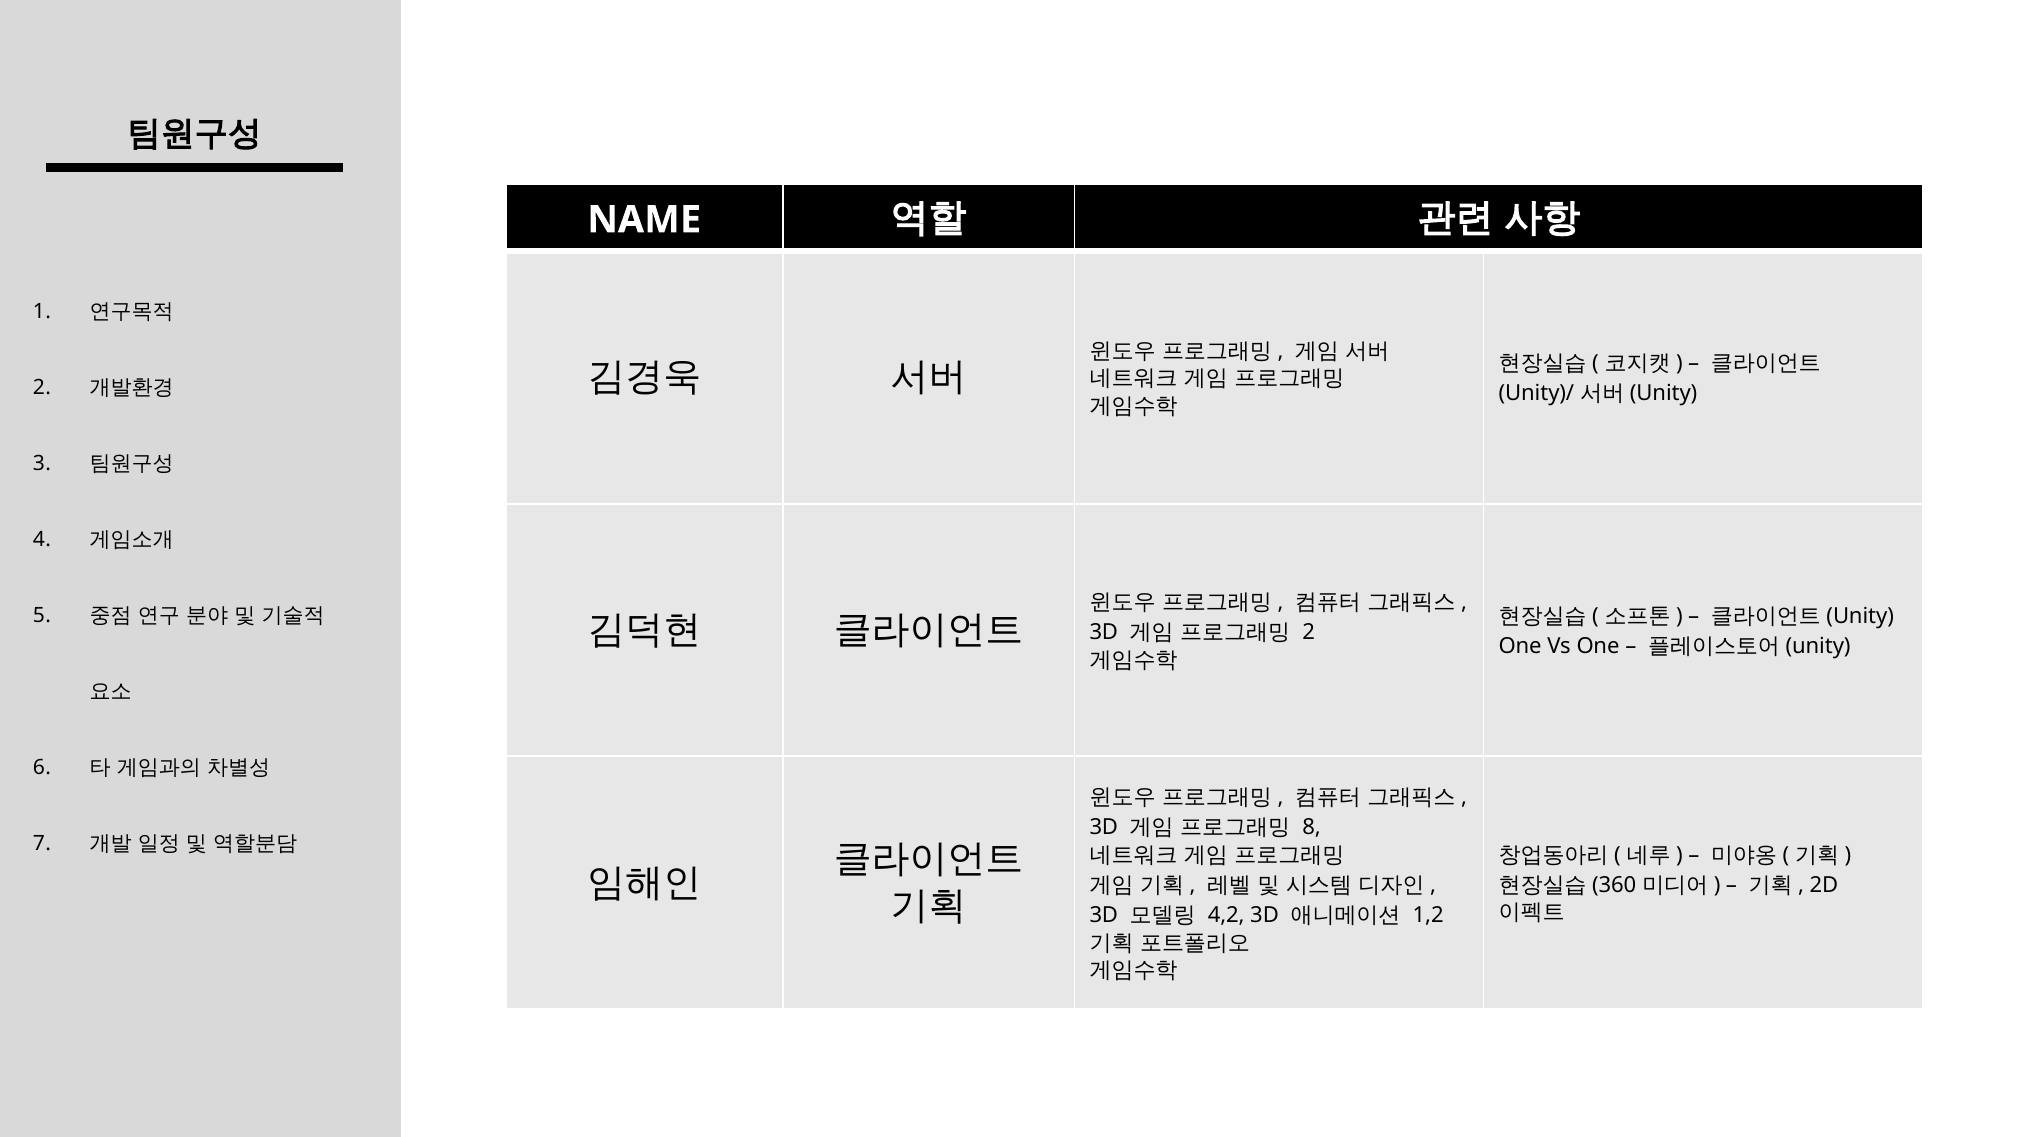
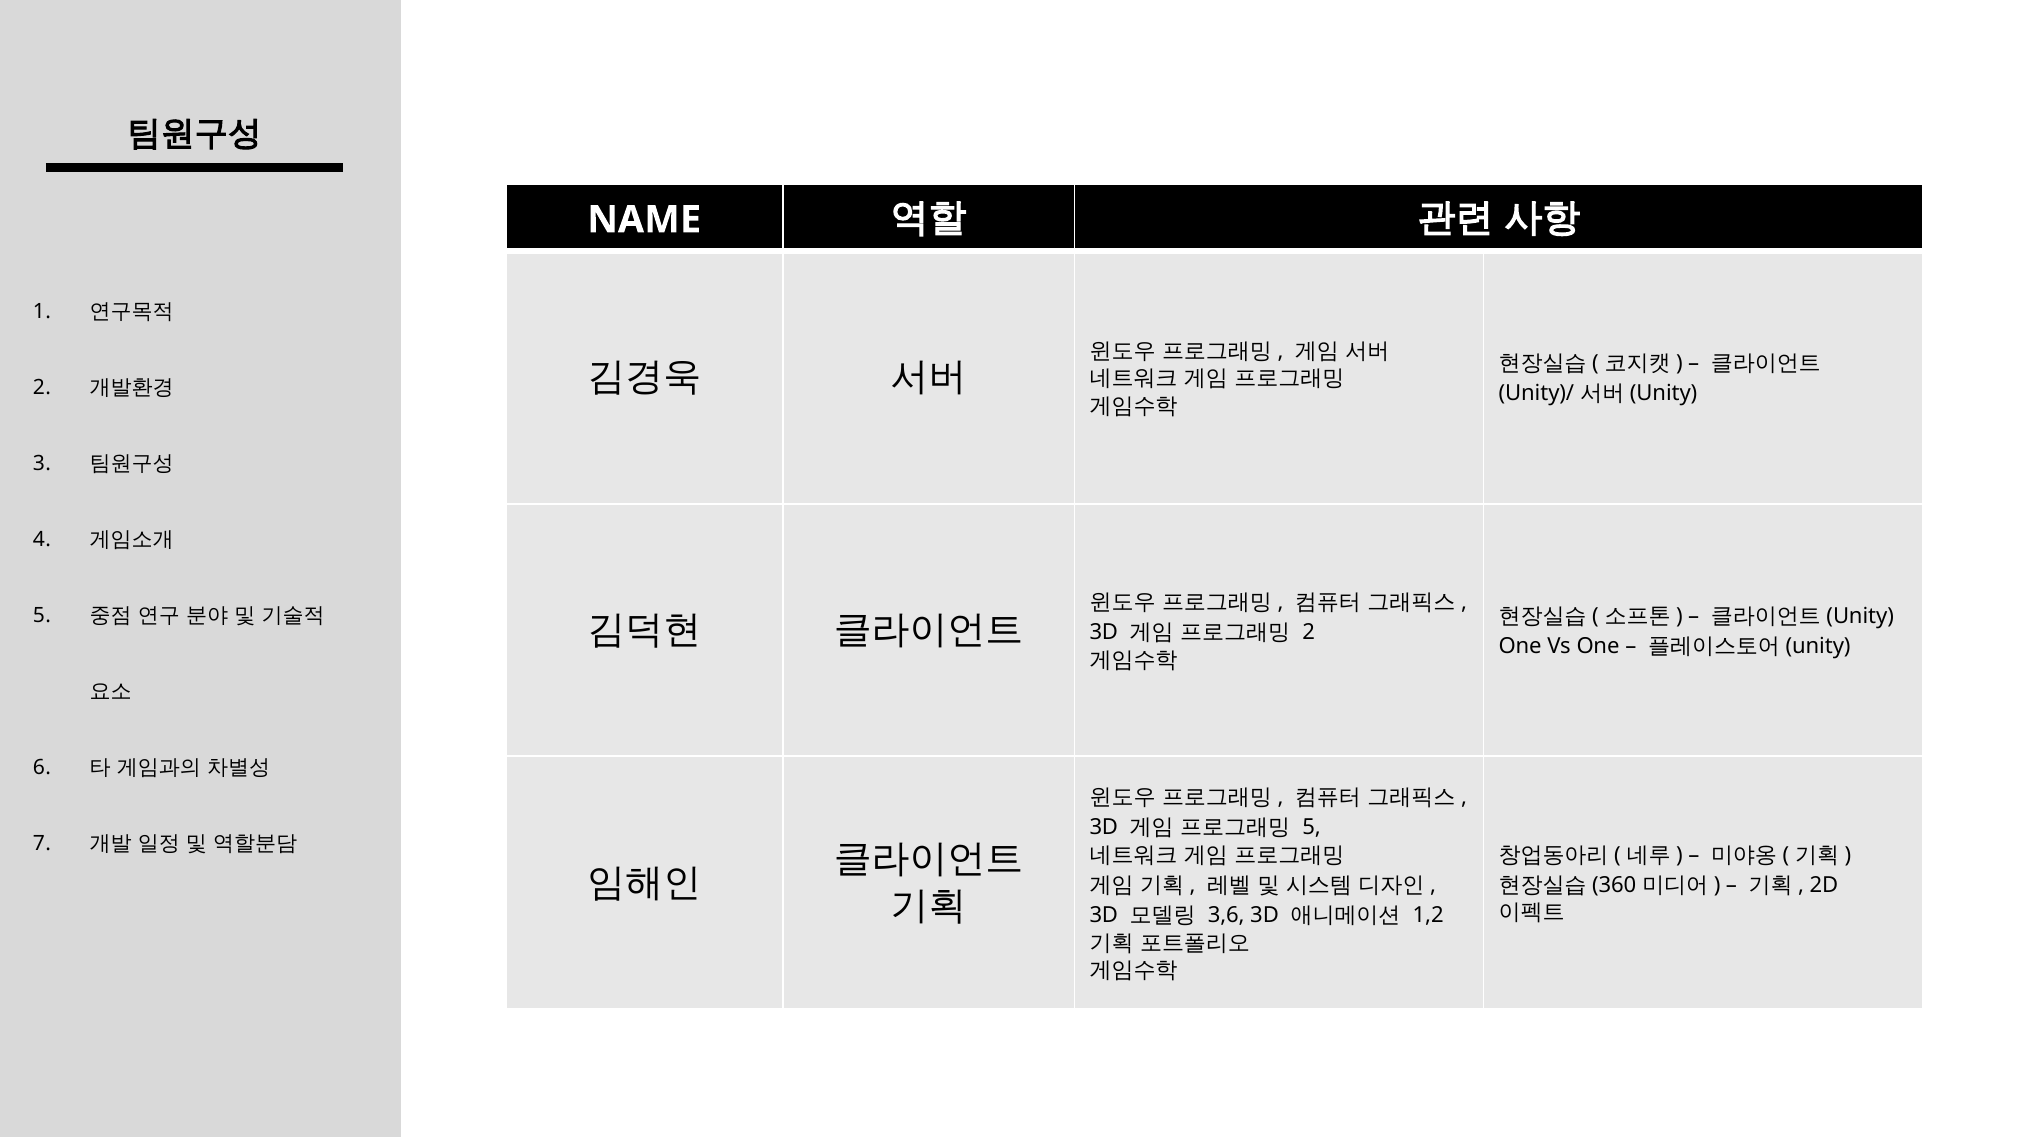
8 at (1312, 827): 8 -> 5
4,2: 4,2 -> 3,6
